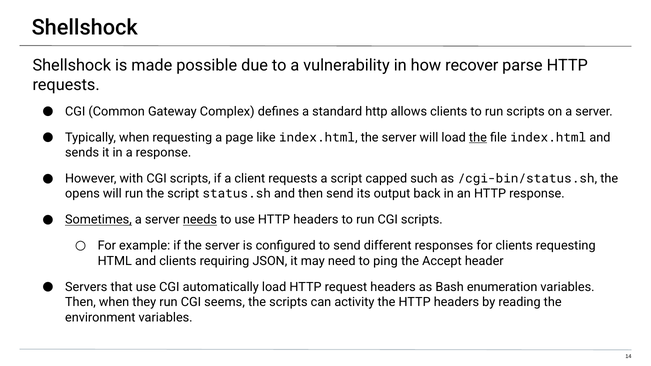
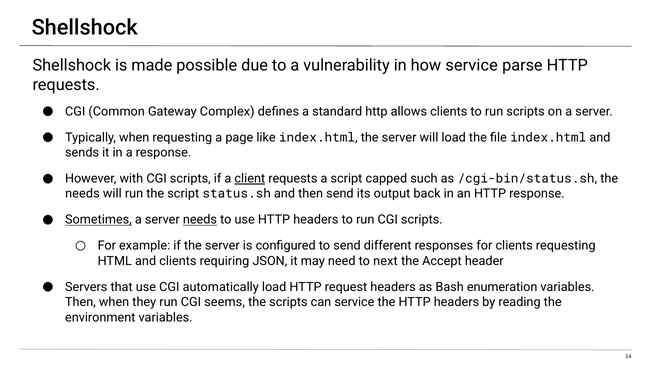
how recover: recover -> service
the at (478, 137) underline: present -> none
client underline: none -> present
opens at (82, 194): opens -> needs
ping: ping -> next
can activity: activity -> service
